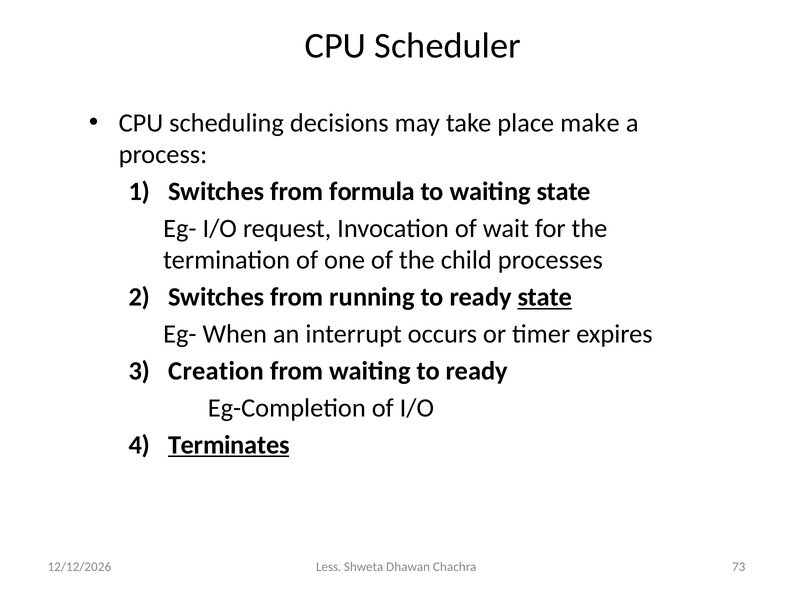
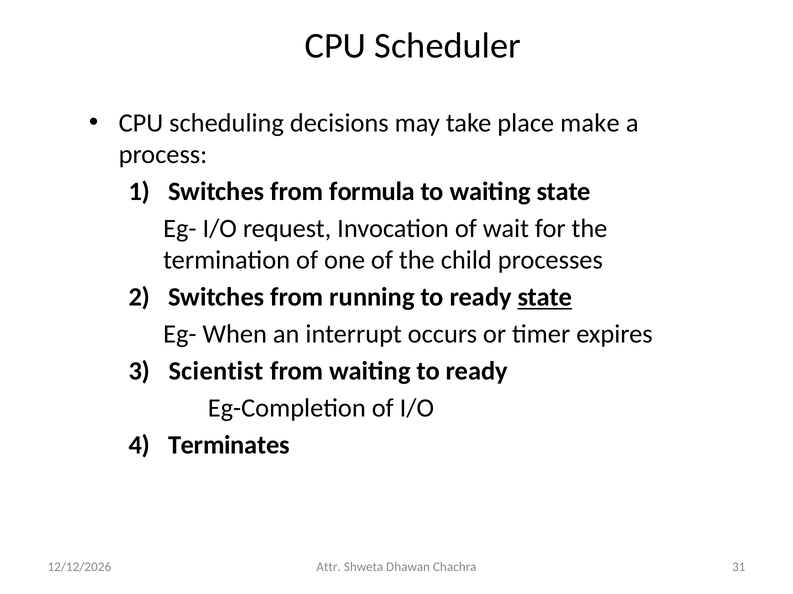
Creation: Creation -> Scientist
Terminates underline: present -> none
Less: Less -> Attr
73: 73 -> 31
